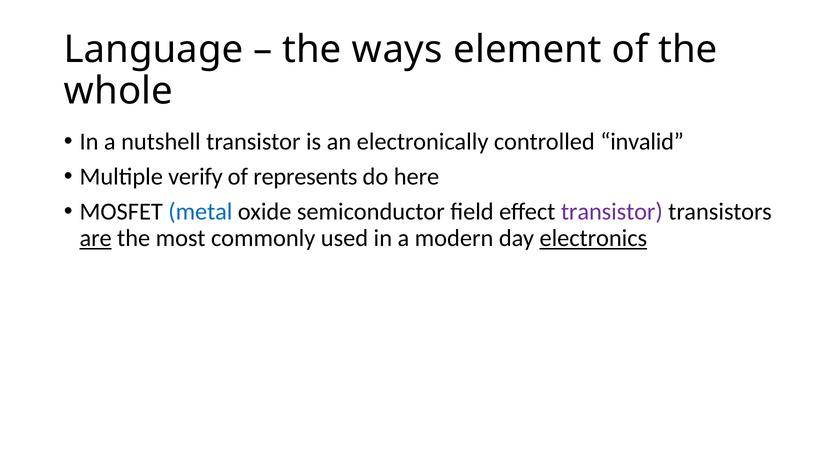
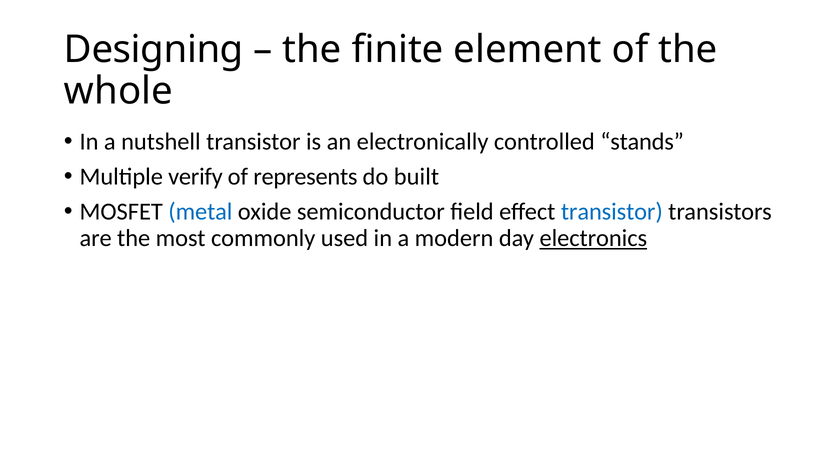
Language: Language -> Designing
ways: ways -> finite
invalid: invalid -> stands
here: here -> built
transistor at (612, 212) colour: purple -> blue
are underline: present -> none
